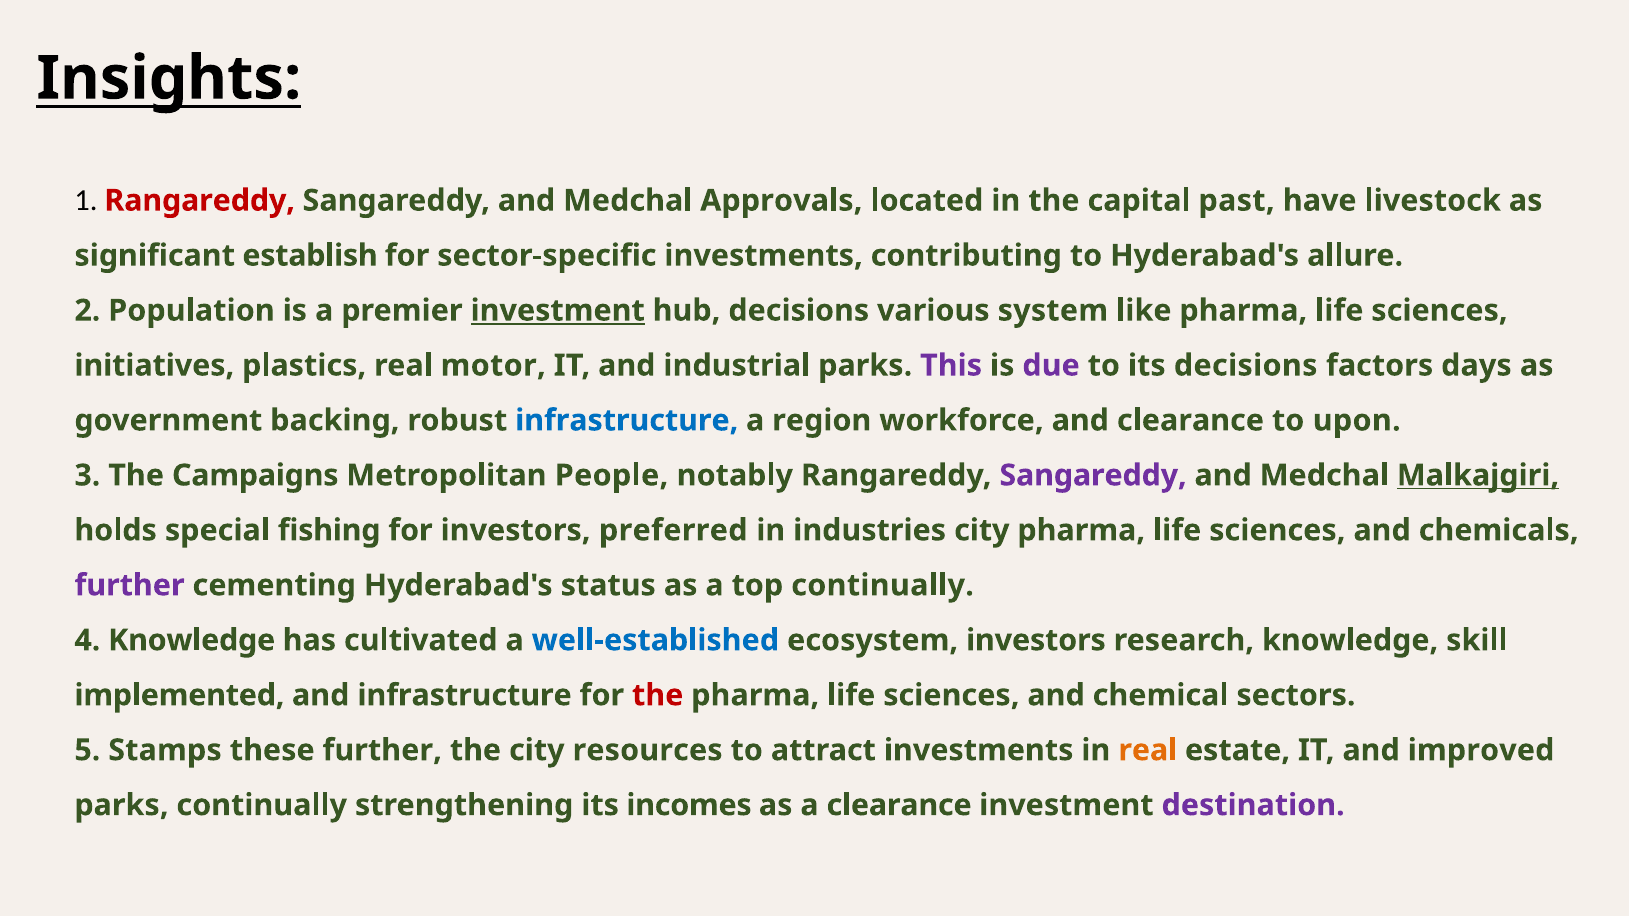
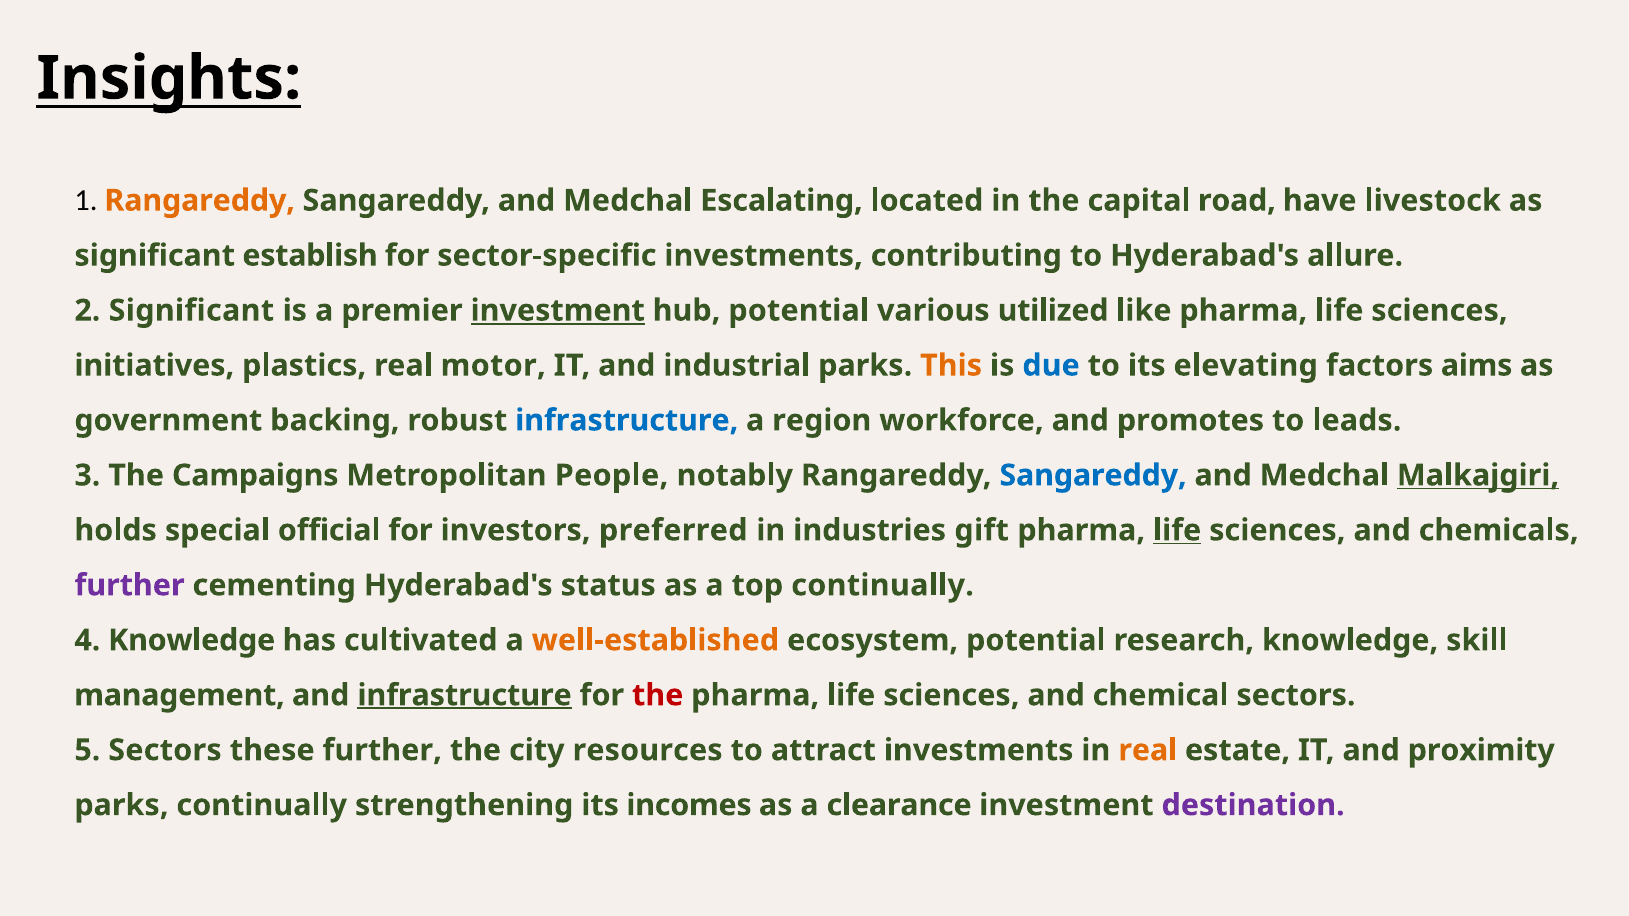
Rangareddy at (200, 201) colour: red -> orange
Approvals: Approvals -> Escalating
past: past -> road
2 Population: Population -> Significant
hub decisions: decisions -> potential
system: system -> utilized
This colour: purple -> orange
due colour: purple -> blue
its decisions: decisions -> elevating
days: days -> aims
and clearance: clearance -> promotes
upon: upon -> leads
Sangareddy at (1093, 476) colour: purple -> blue
fishing: fishing -> official
industries city: city -> gift
life at (1177, 531) underline: none -> present
well-established colour: blue -> orange
ecosystem investors: investors -> potential
implemented: implemented -> management
infrastructure at (465, 695) underline: none -> present
5 Stamps: Stamps -> Sectors
improved: improved -> proximity
